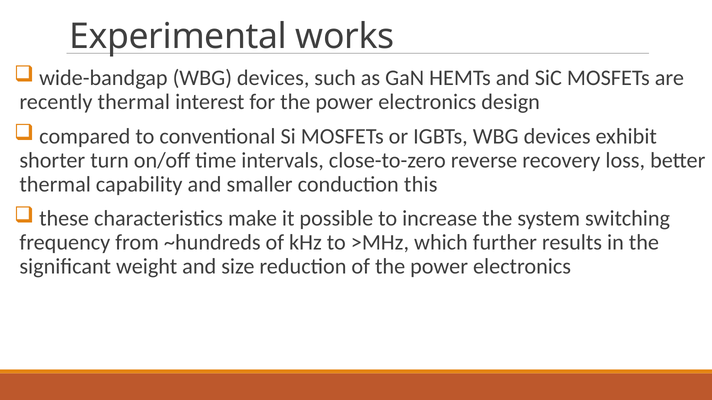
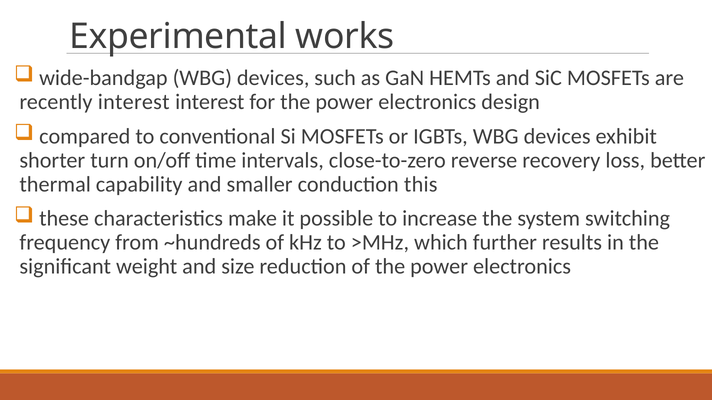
recently thermal: thermal -> interest
